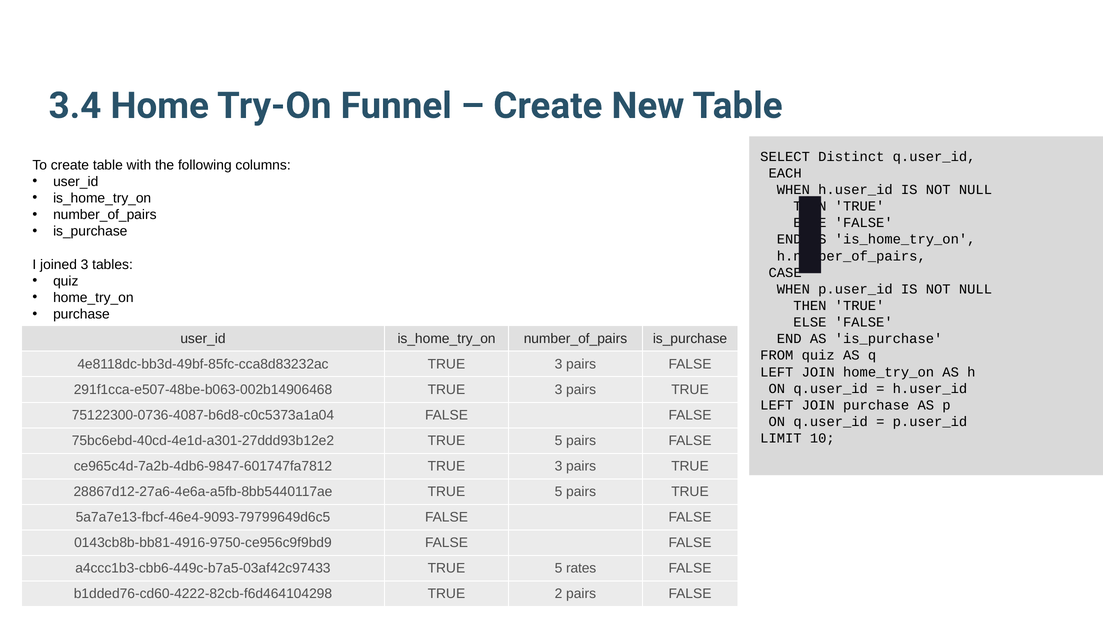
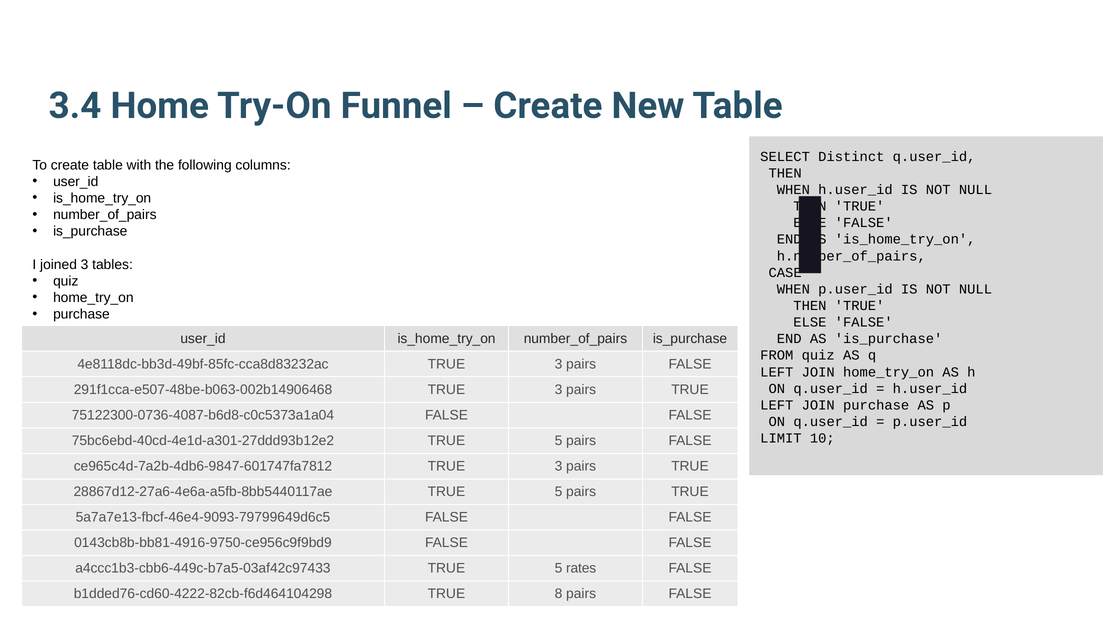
EACH at (785, 173): EACH -> THEN
2: 2 -> 8
